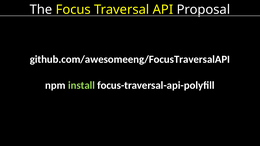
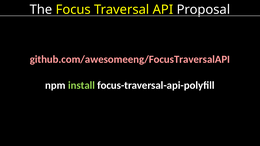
github.com/awesomeeng/FocusTraversalAPI colour: white -> pink
